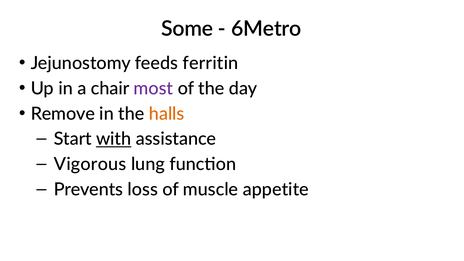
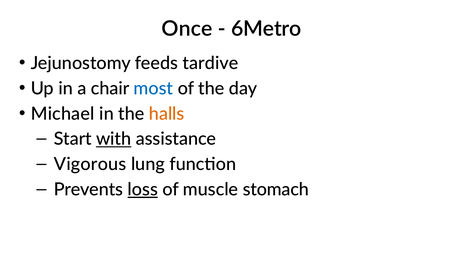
Some: Some -> Once
ferritin: ferritin -> tardive
most colour: purple -> blue
Remove: Remove -> Michael
loss underline: none -> present
appetite: appetite -> stomach
